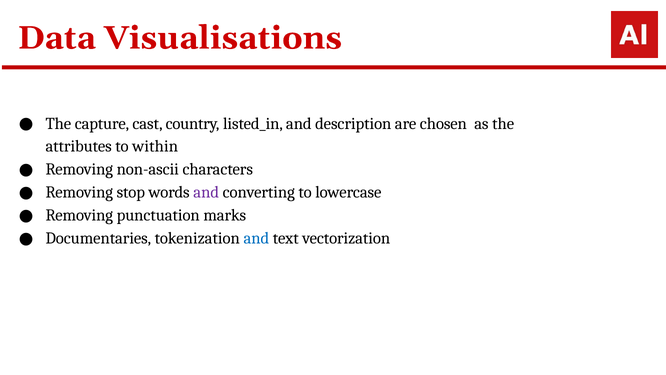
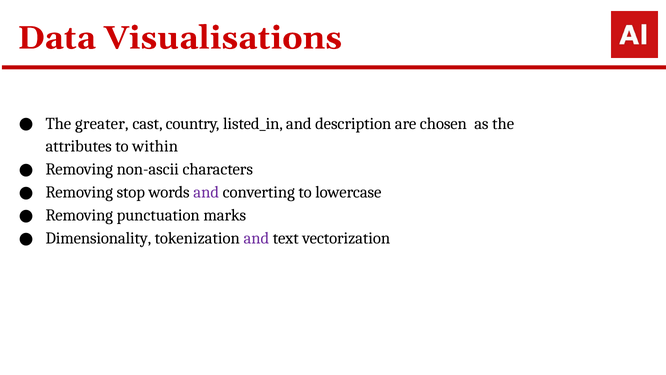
capture: capture -> greater
Documentaries: Documentaries -> Dimensionality
and at (256, 238) colour: blue -> purple
